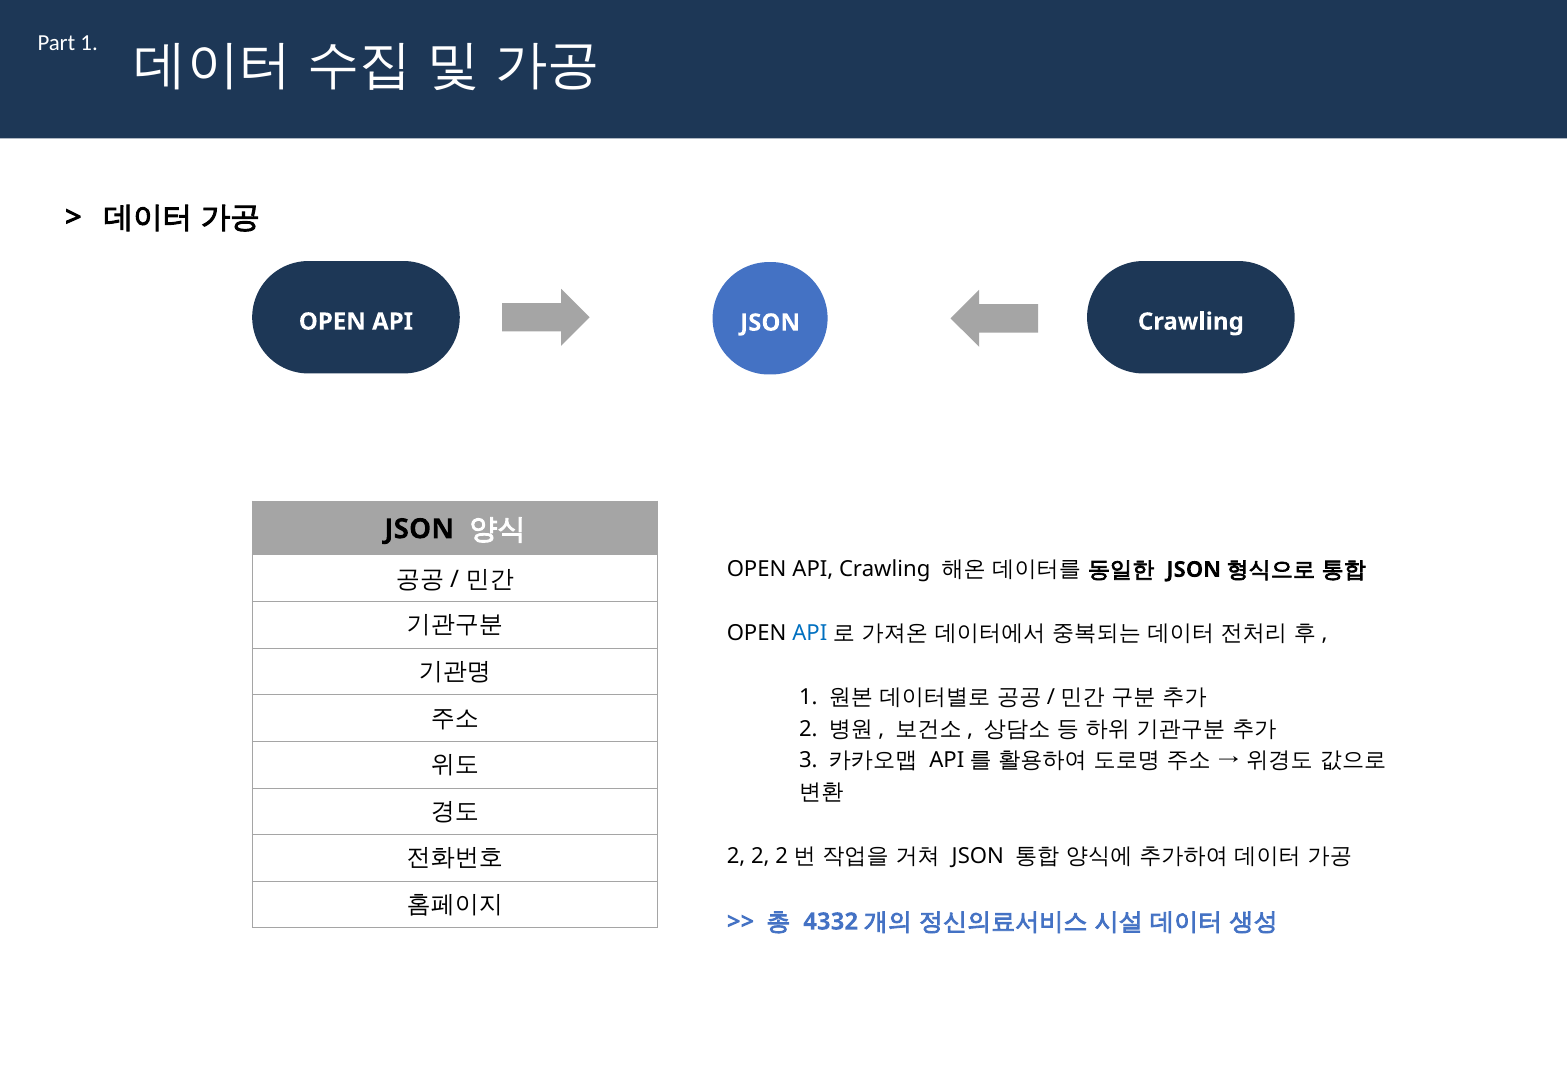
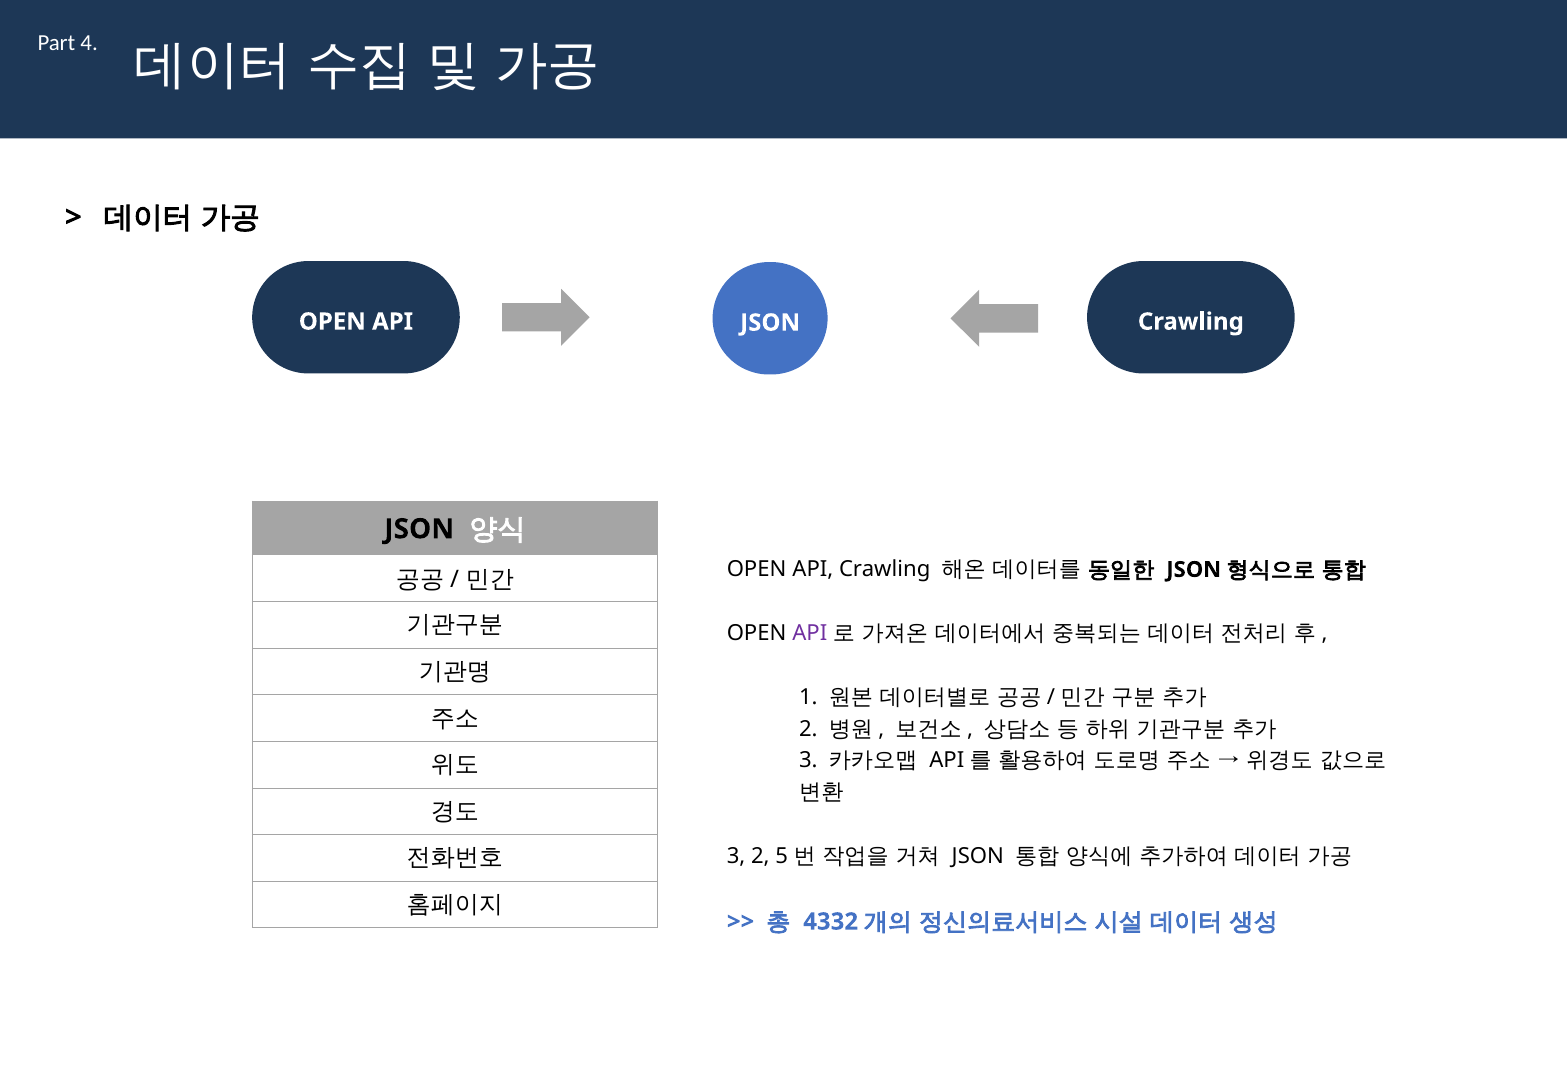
Part 1: 1 -> 4
API at (810, 633) colour: blue -> purple
2 at (736, 856): 2 -> 3
2 at (782, 856): 2 -> 5
